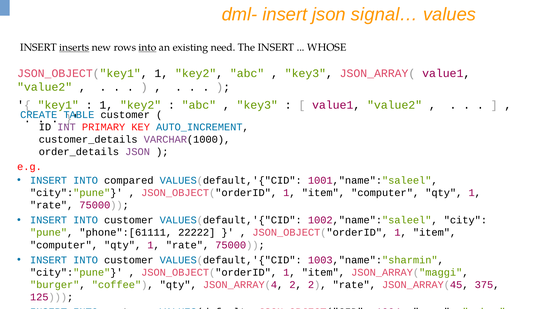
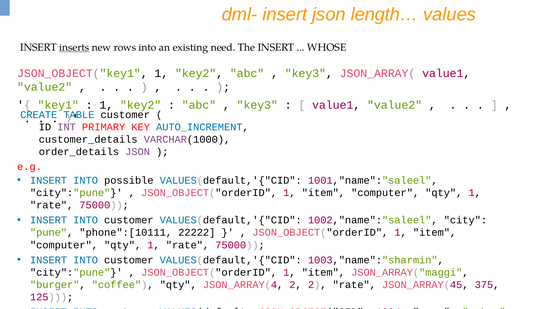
signal…: signal… -> length…
into at (148, 47) underline: present -> none
compared: compared -> possible
phone":[61111: phone":[61111 -> phone":[10111
